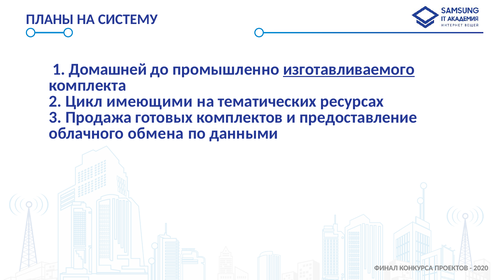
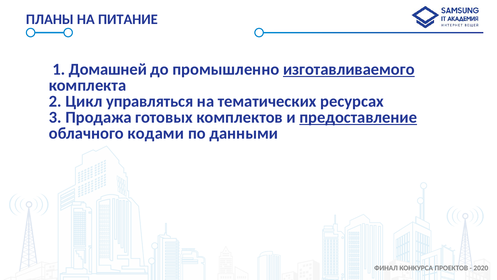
СИСТЕМУ: СИСТЕМУ -> ПИТАНИЕ
имеющими: имеющими -> управляться
предоставление underline: none -> present
обмена: обмена -> кодами
